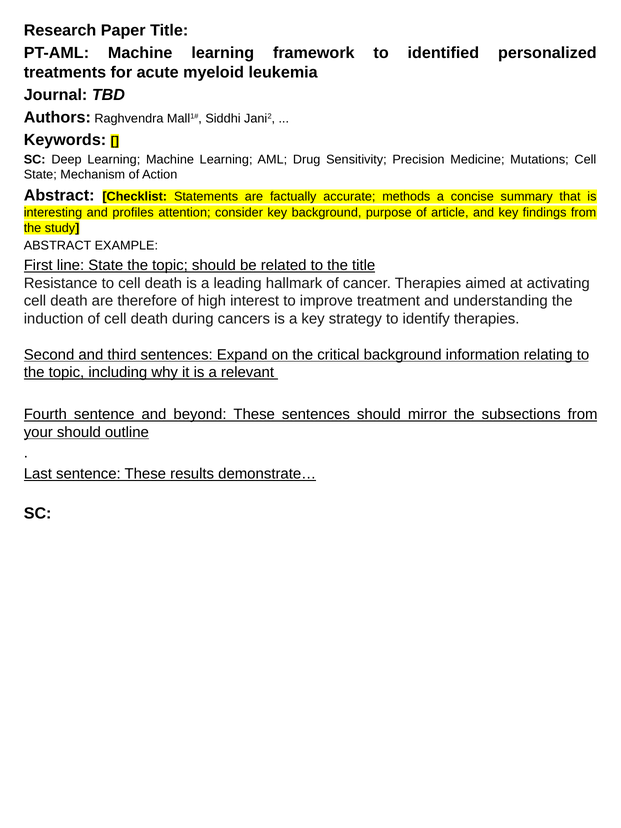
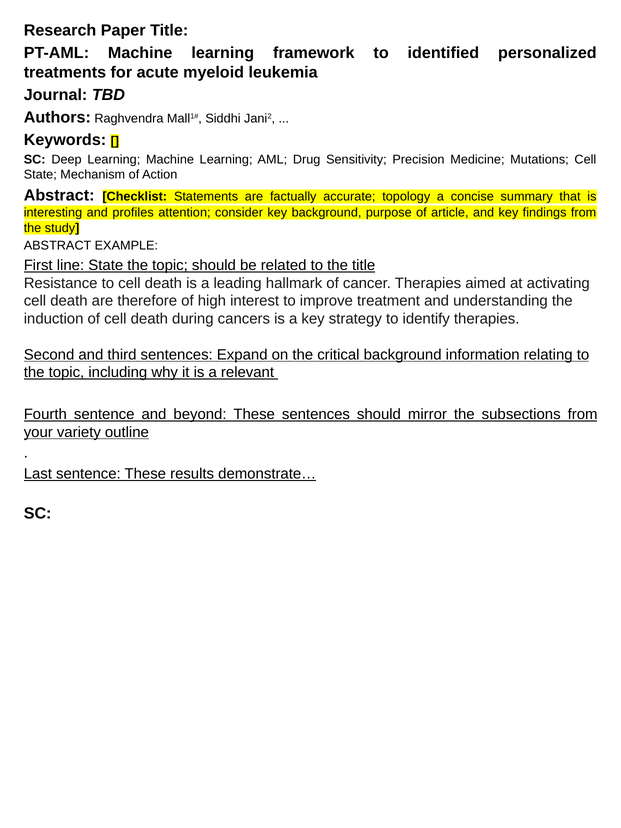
methods: methods -> topology
your should: should -> variety
